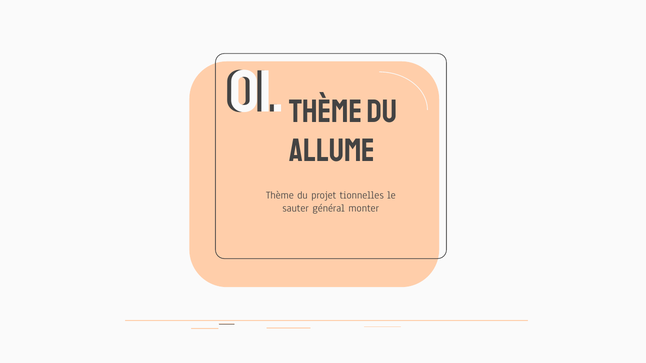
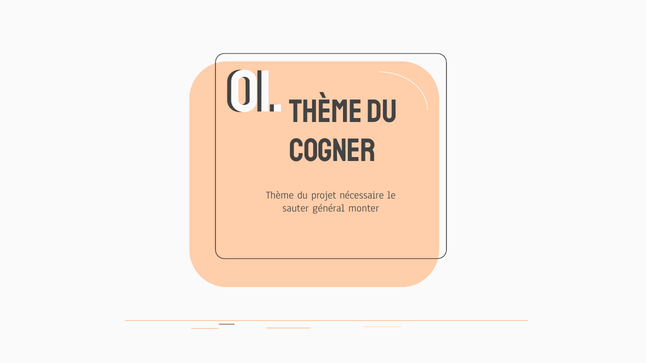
allume: allume -> cogner
tionnelles: tionnelles -> nécessaire
